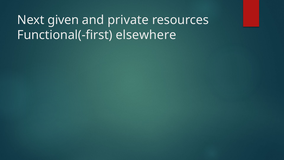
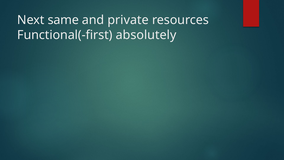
given: given -> same
elsewhere: elsewhere -> absolutely
